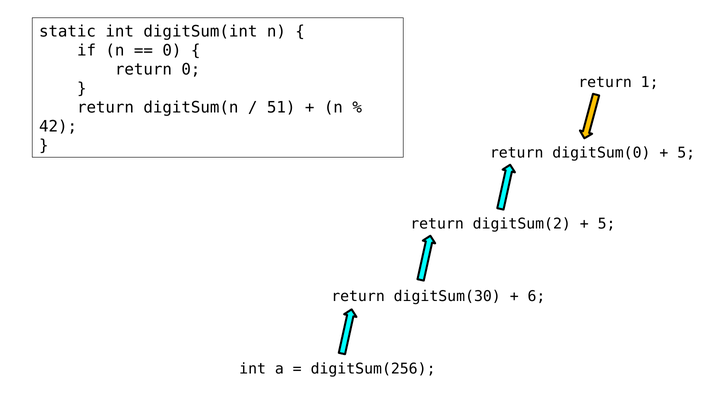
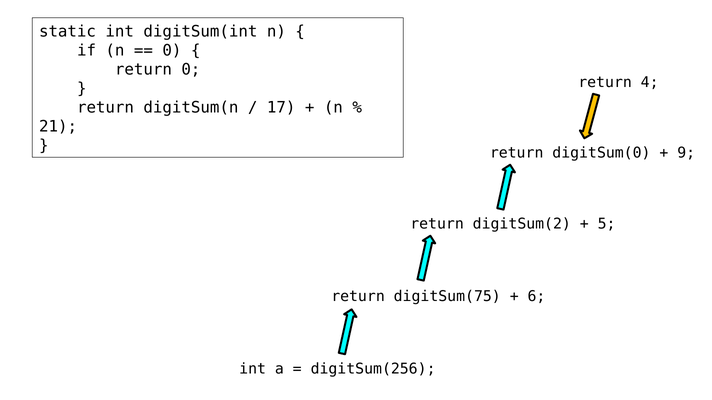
1: 1 -> 4
51: 51 -> 17
42: 42 -> 21
5 at (686, 153): 5 -> 9
digitSum(30: digitSum(30 -> digitSum(75
